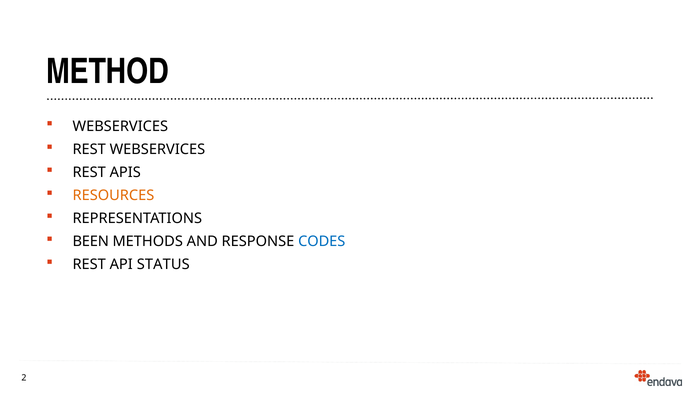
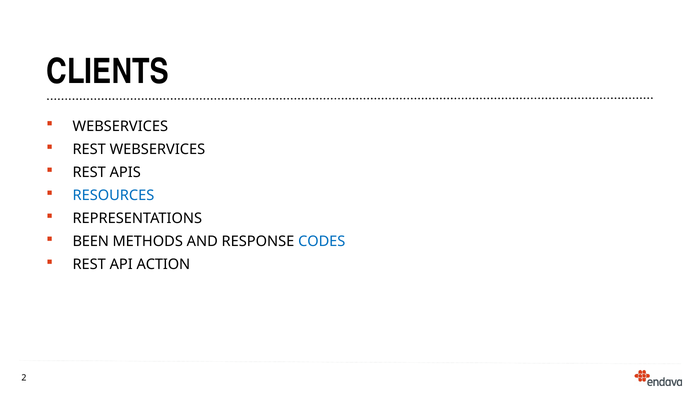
METHOD: METHOD -> CLIENTS
RESOURCES colour: orange -> blue
STATUS: STATUS -> ACTION
